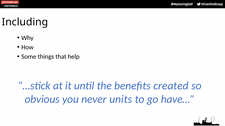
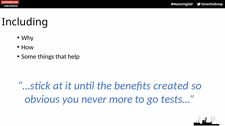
units: units -> more
have…: have… -> tests…
